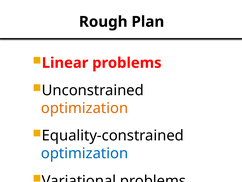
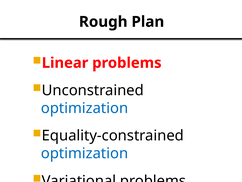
optimization at (85, 108) colour: orange -> blue
